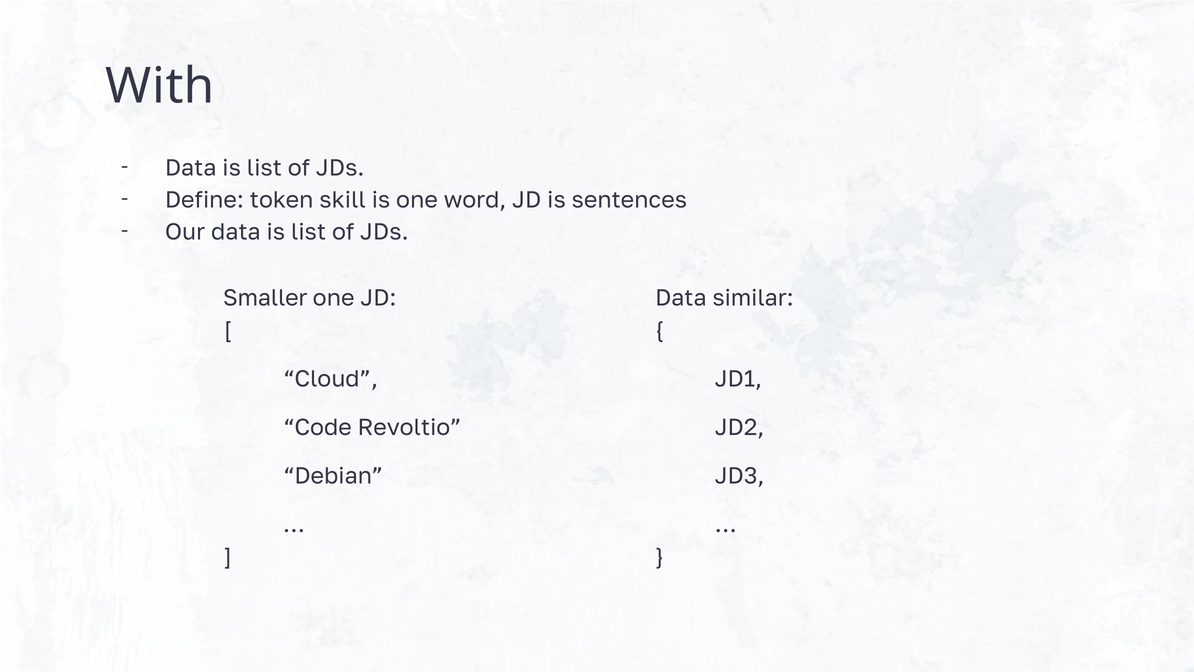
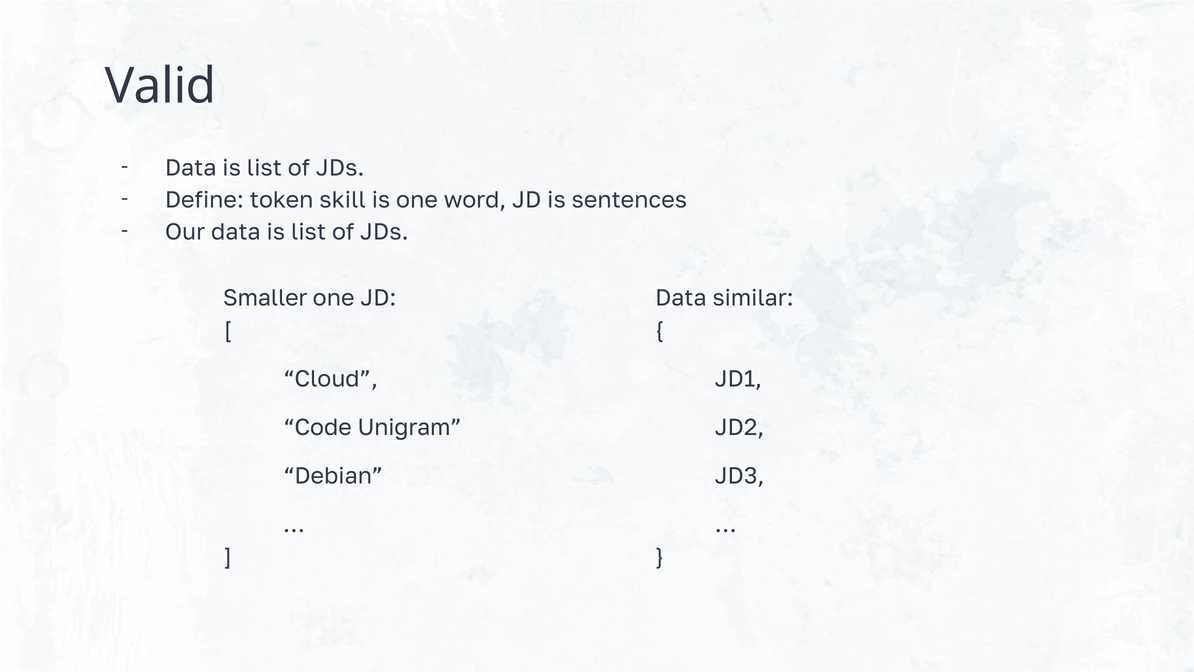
With: With -> Valid
Revoltio: Revoltio -> Unigram
